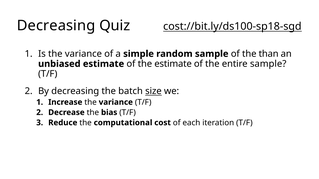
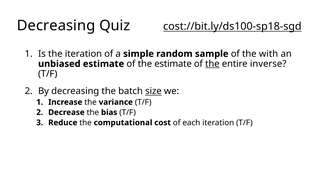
Is the variance: variance -> iteration
than: than -> with
the at (212, 64) underline: none -> present
entire sample: sample -> inverse
